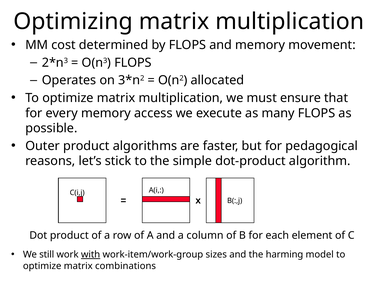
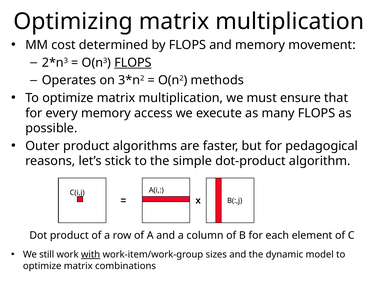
FLOPS at (133, 63) underline: none -> present
allocated: allocated -> methods
harming: harming -> dynamic
